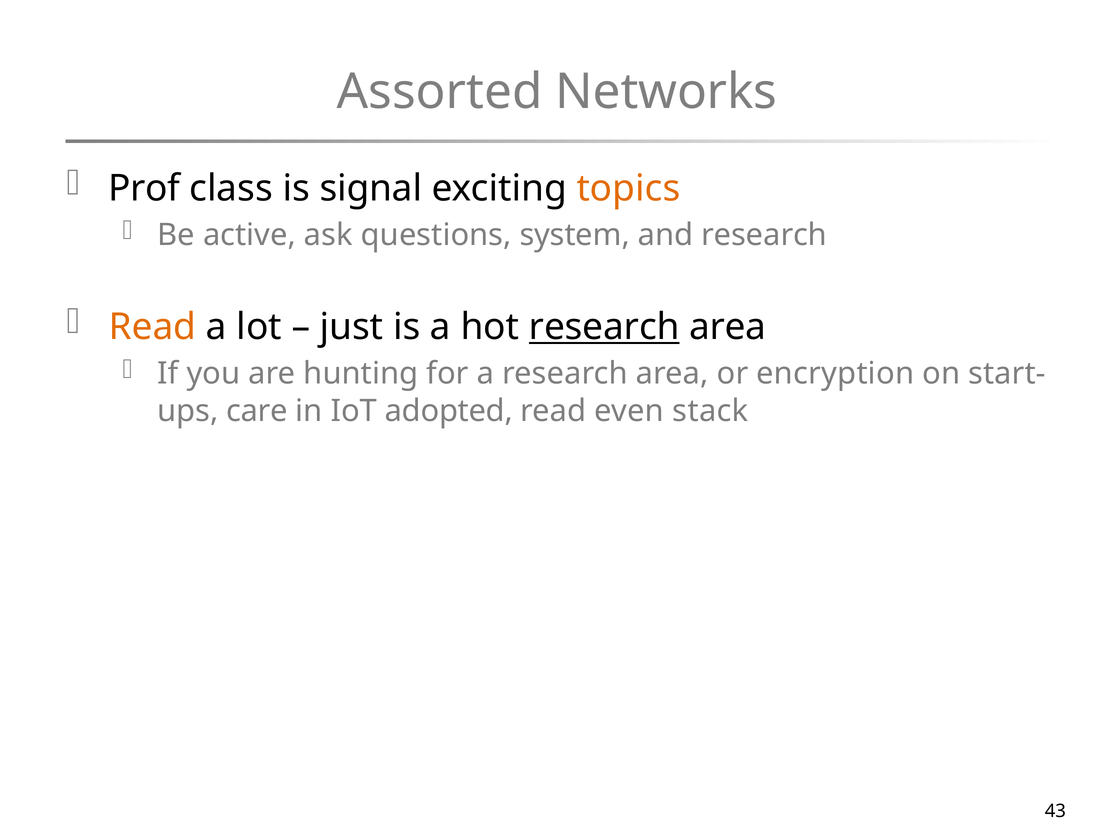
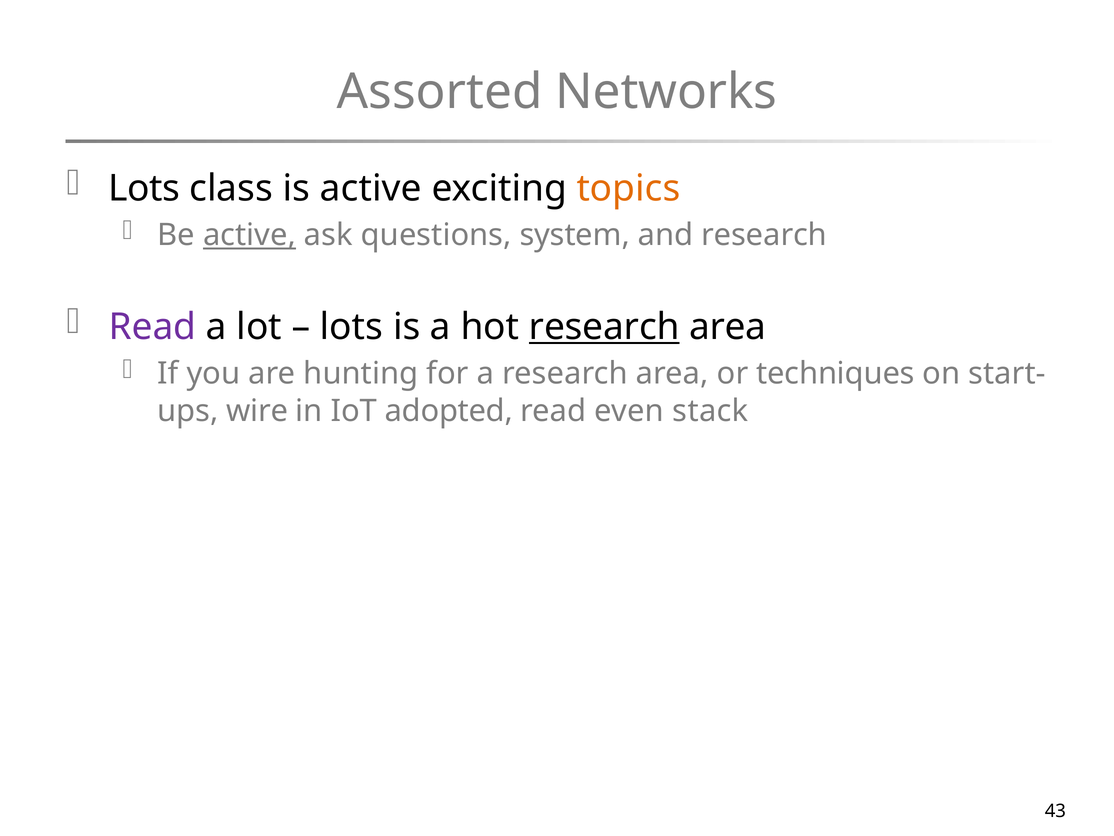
Prof at (144, 188): Prof -> Lots
is signal: signal -> active
active at (250, 235) underline: none -> present
Read at (152, 327) colour: orange -> purple
just at (352, 327): just -> lots
encryption: encryption -> techniques
care: care -> wire
